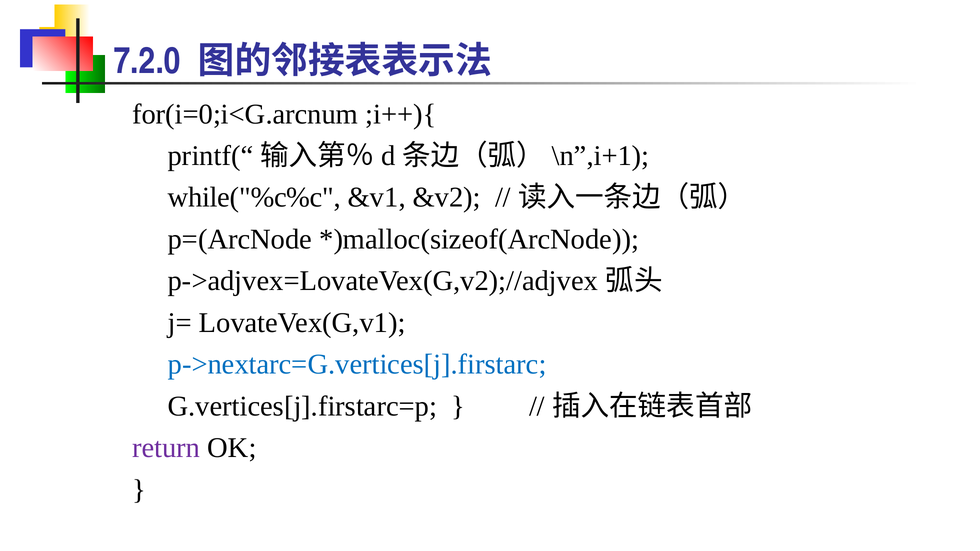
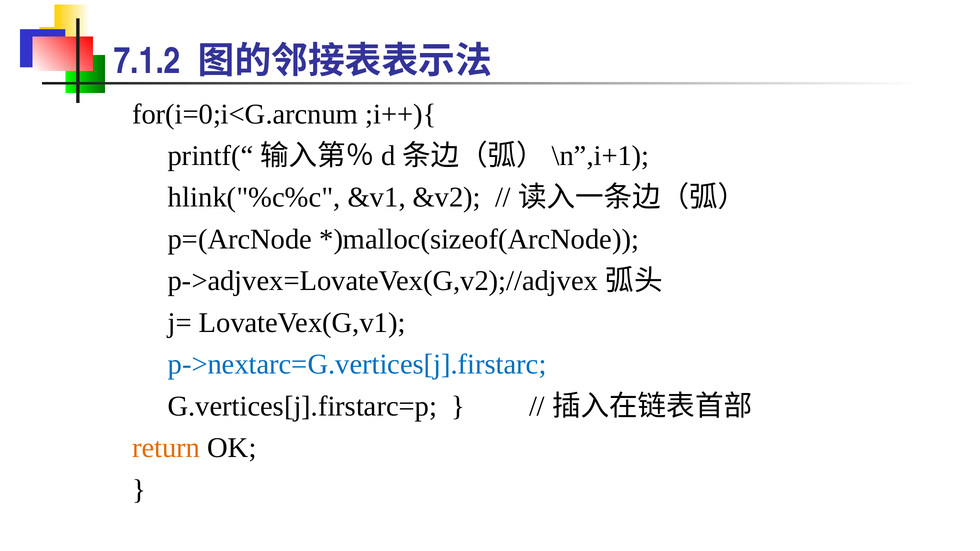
7.2.0: 7.2.0 -> 7.1.2
while("%c%c: while("%c%c -> hlink("%c%c
return colour: purple -> orange
